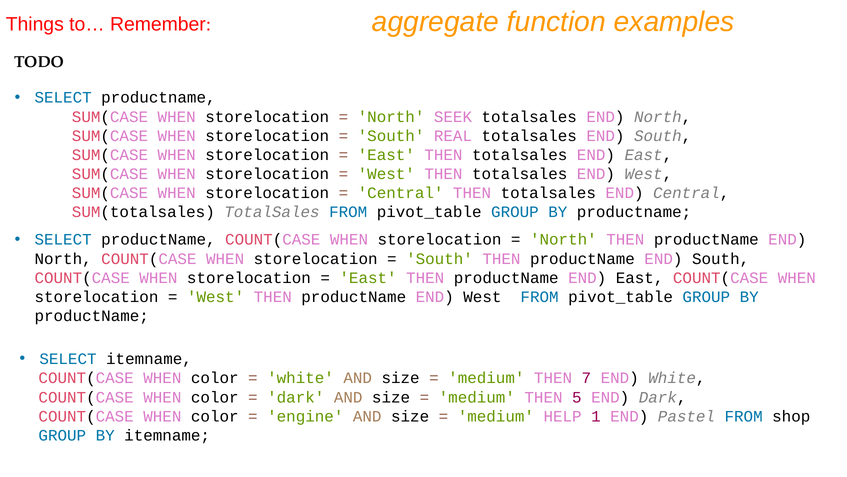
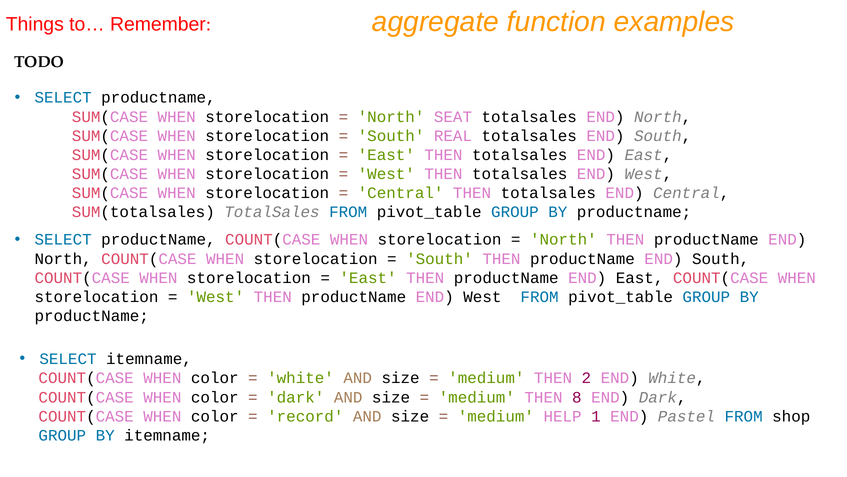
SEEK: SEEK -> SEAT
7: 7 -> 2
5: 5 -> 8
engine: engine -> record
